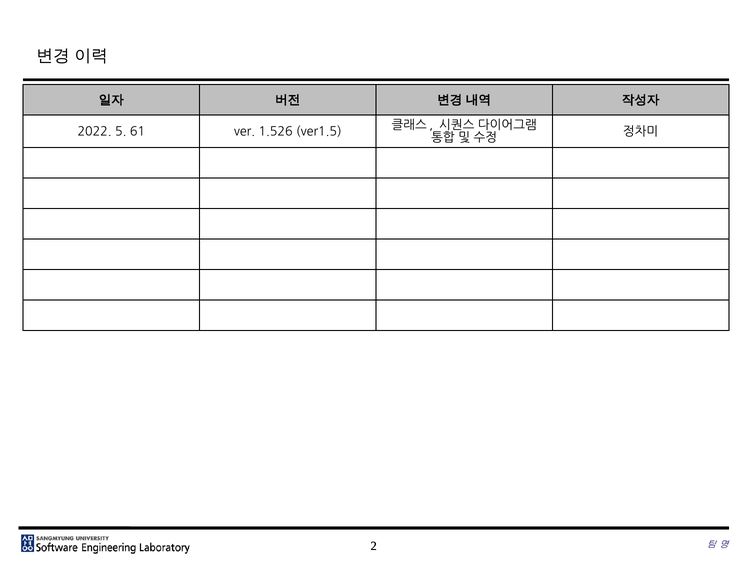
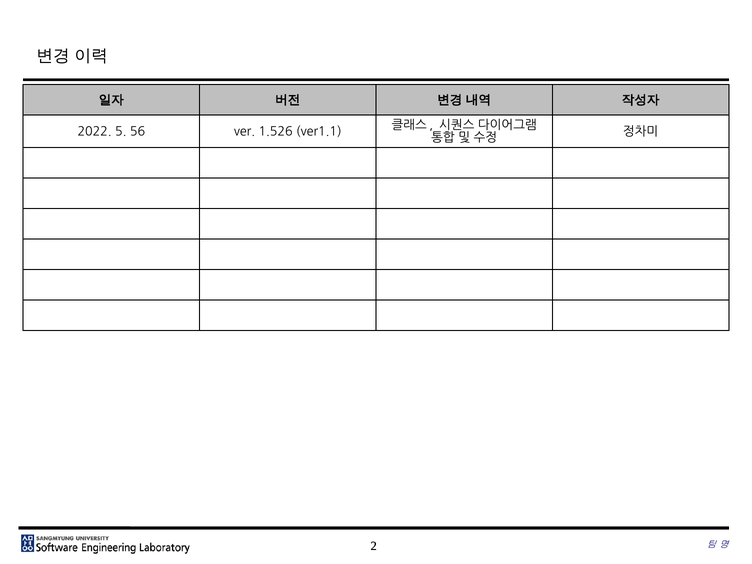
61: 61 -> 56
ver1.5: ver1.5 -> ver1.1
